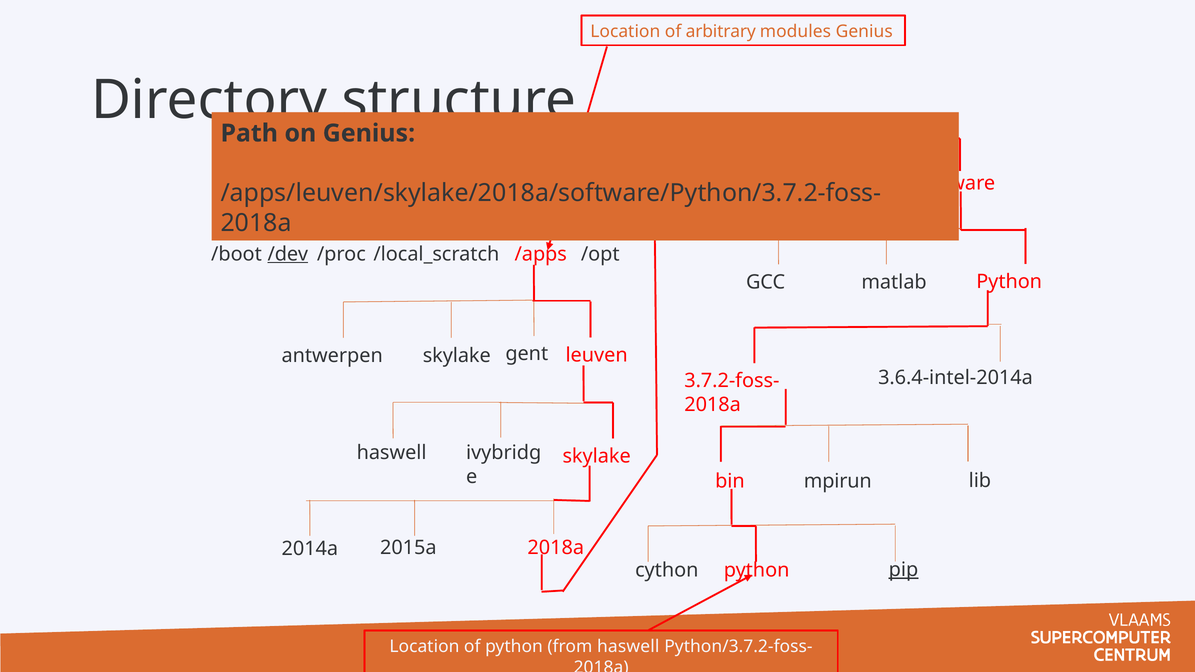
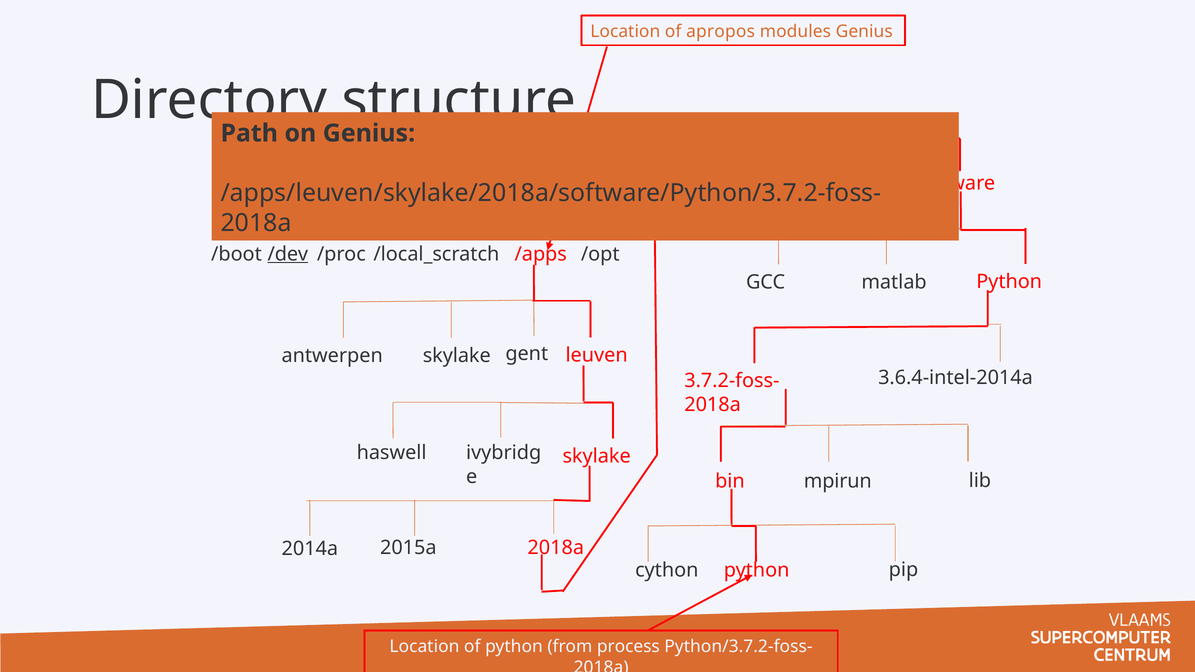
arbitrary: arbitrary -> apropos
pip underline: present -> none
from haswell: haswell -> process
